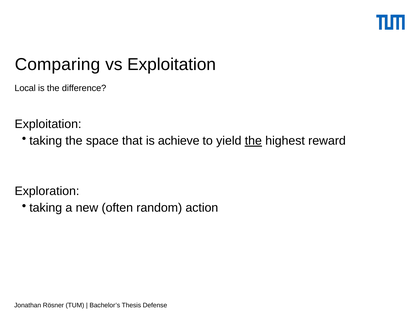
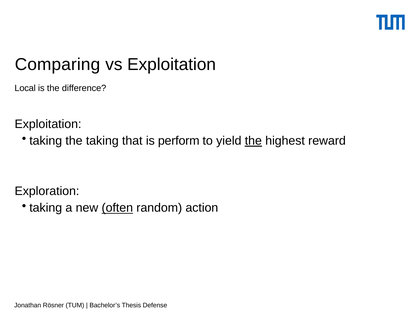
the space: space -> taking
achieve: achieve -> perform
often underline: none -> present
